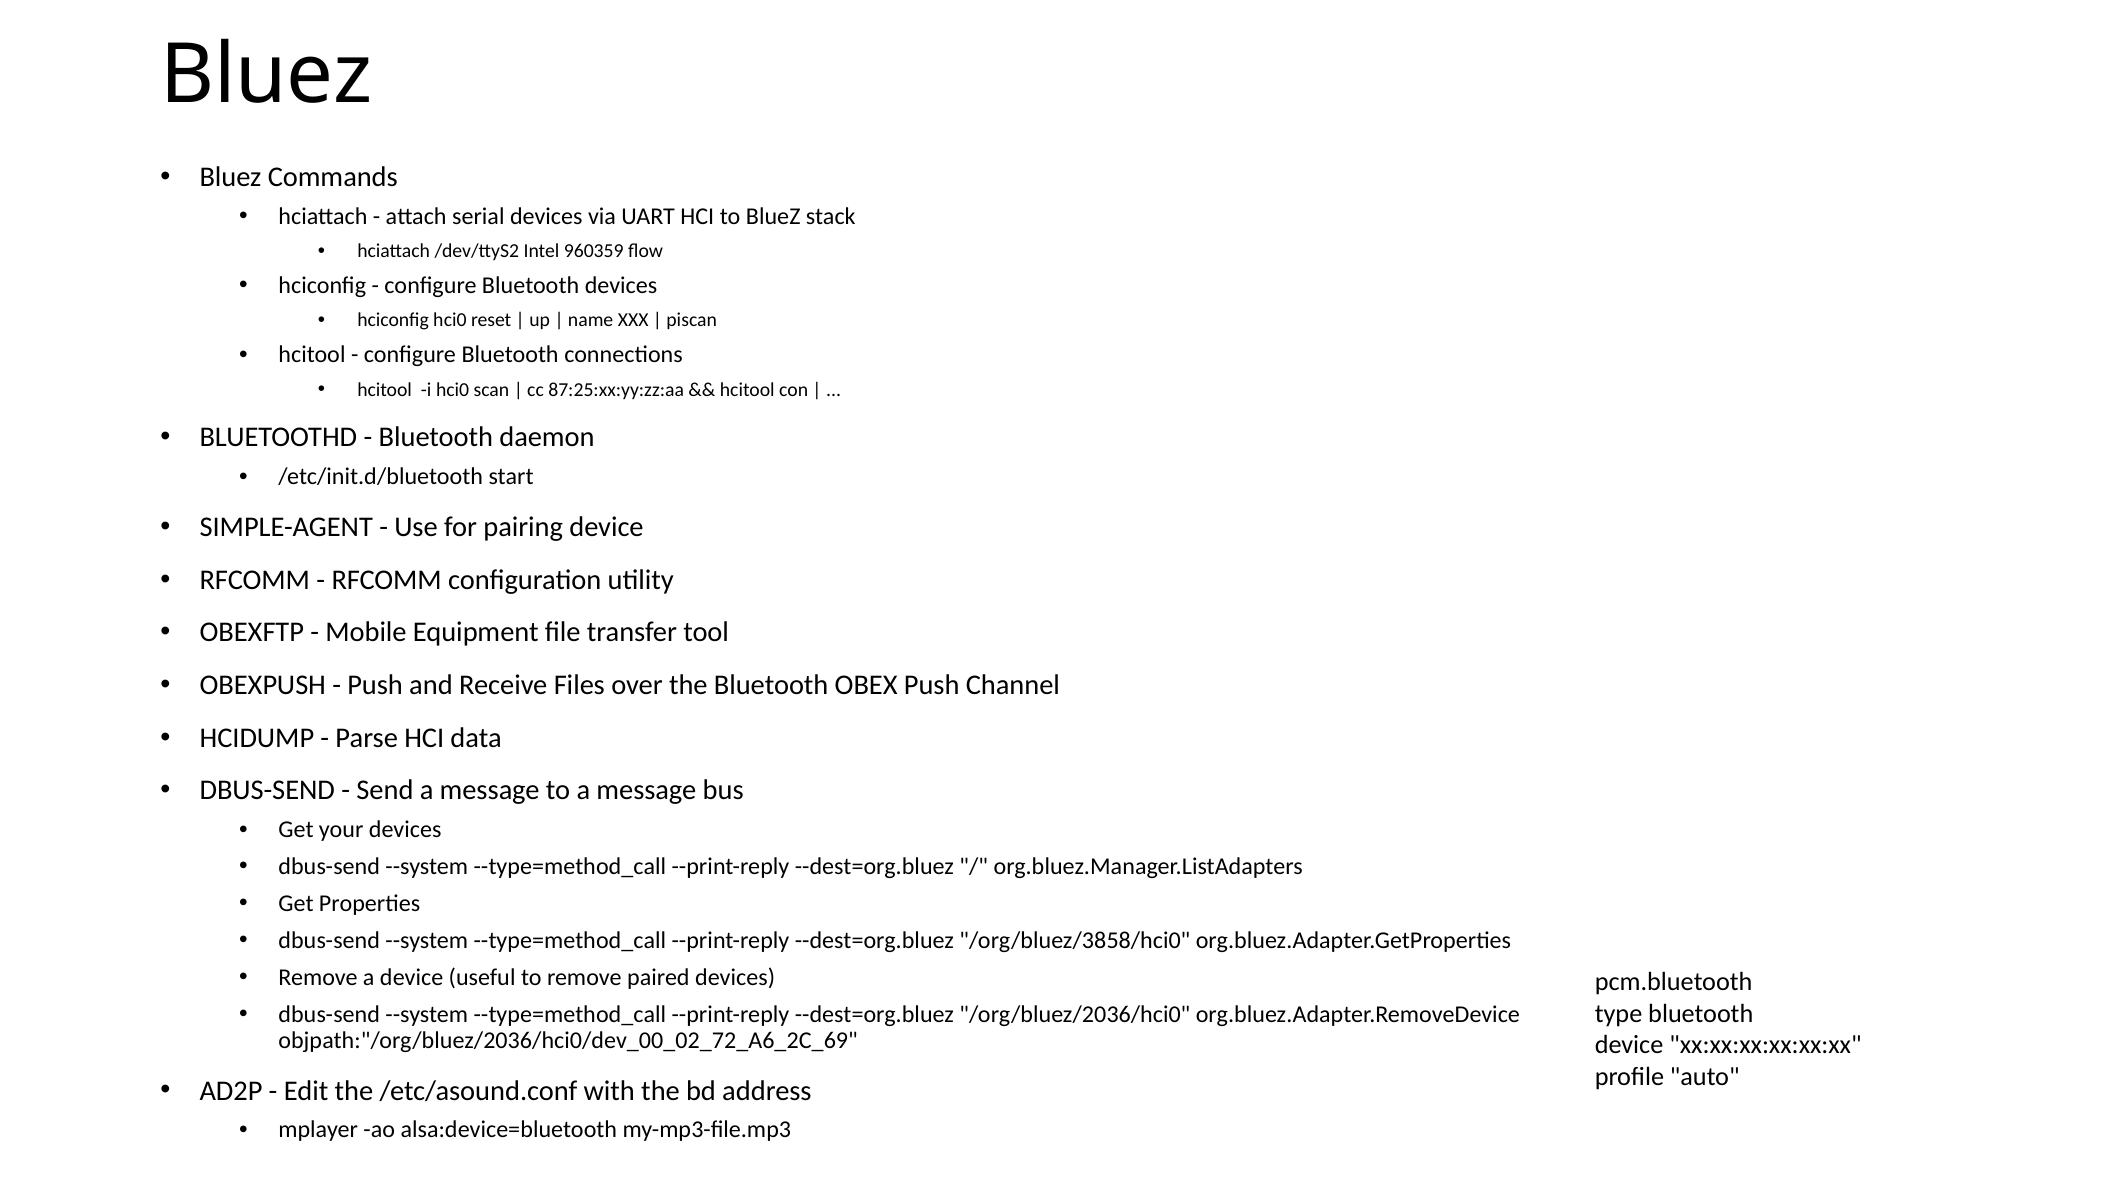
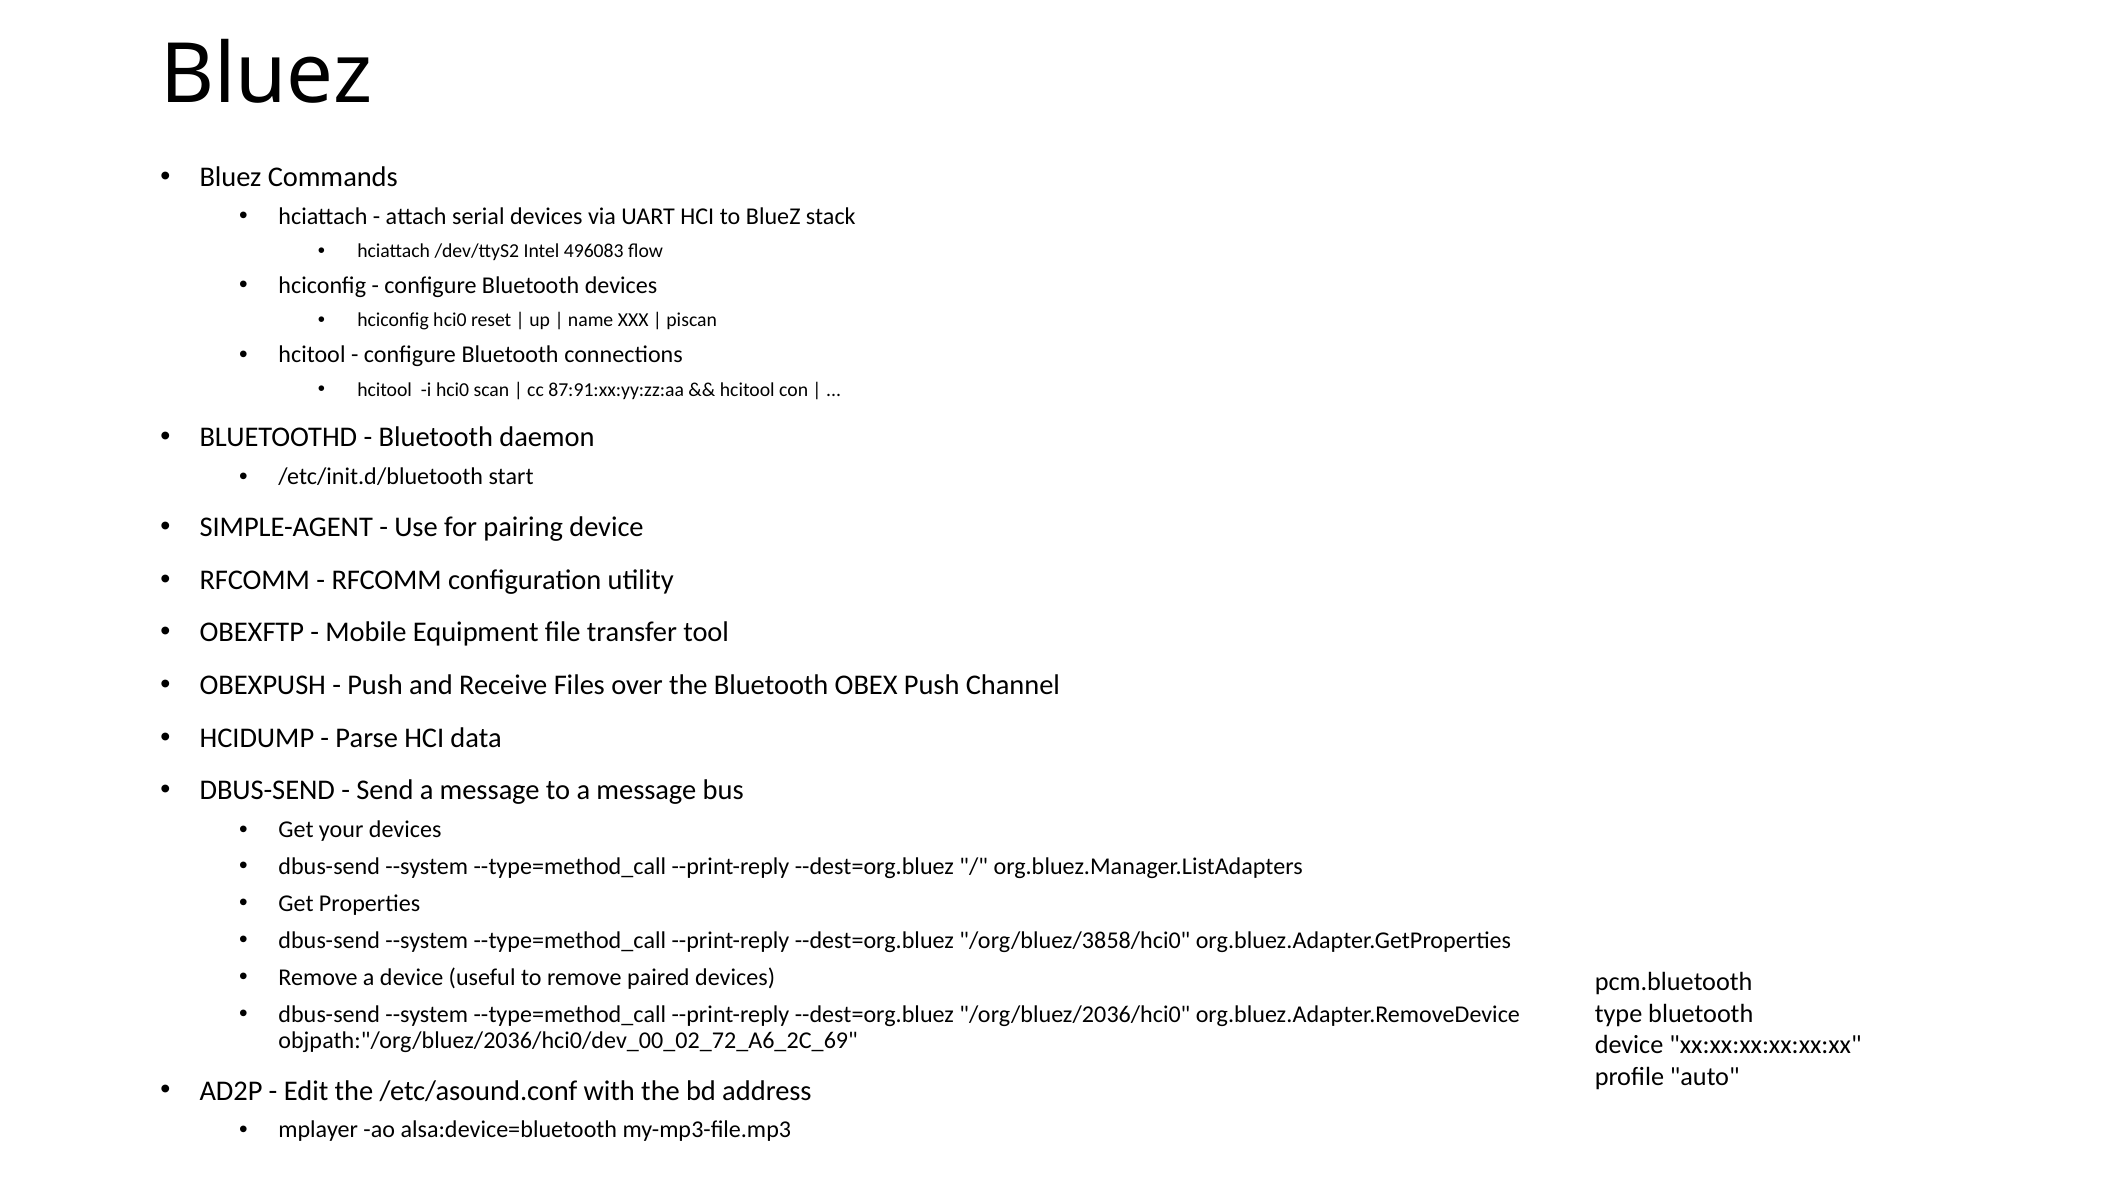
960359: 960359 -> 496083
87:25:xx:yy:zz:aa: 87:25:xx:yy:zz:aa -> 87:91:xx:yy:zz:aa
